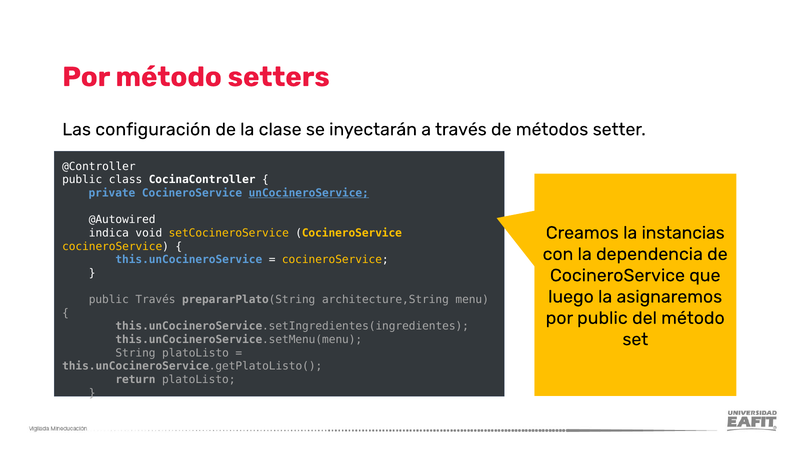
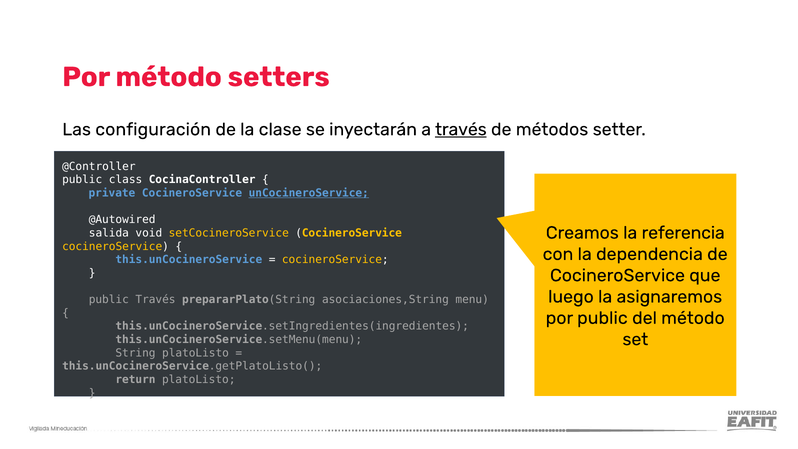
través at (461, 129) underline: none -> present
indica: indica -> salida
instancias: instancias -> referencia
architecture,String: architecture,String -> asociaciones,String
